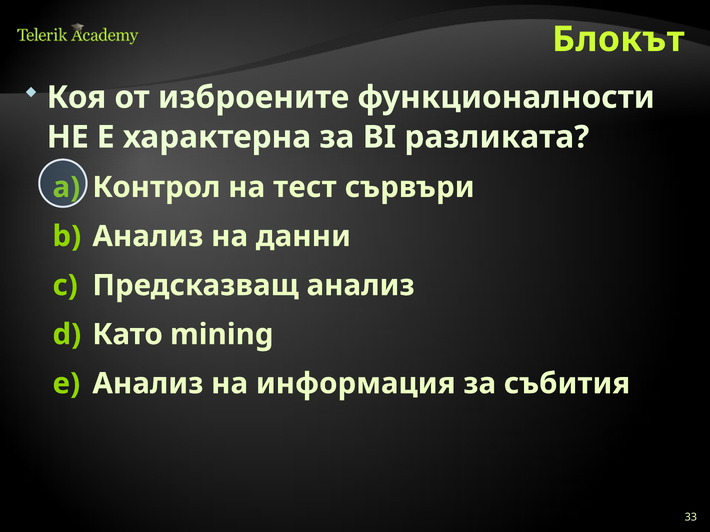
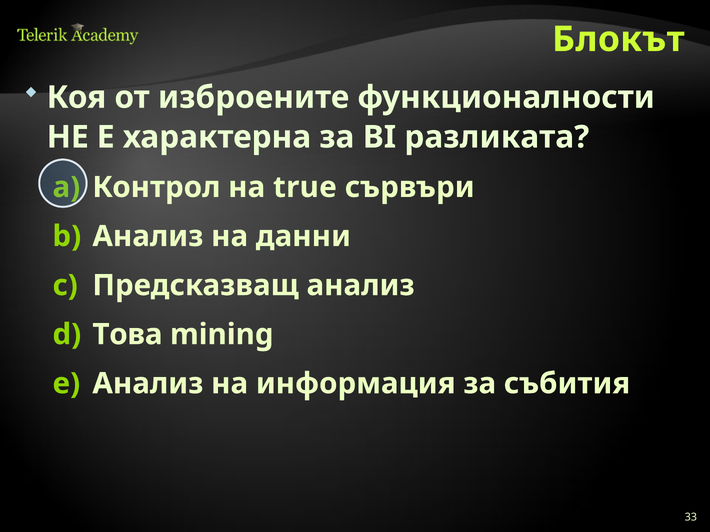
тест: тест -> true
Като: Като -> Това
